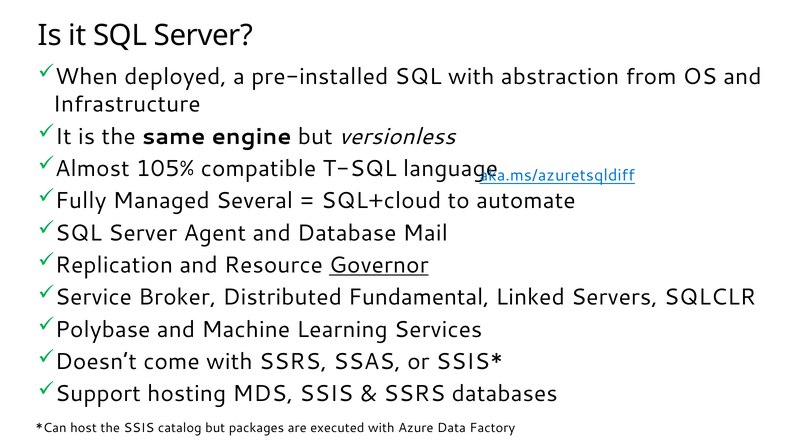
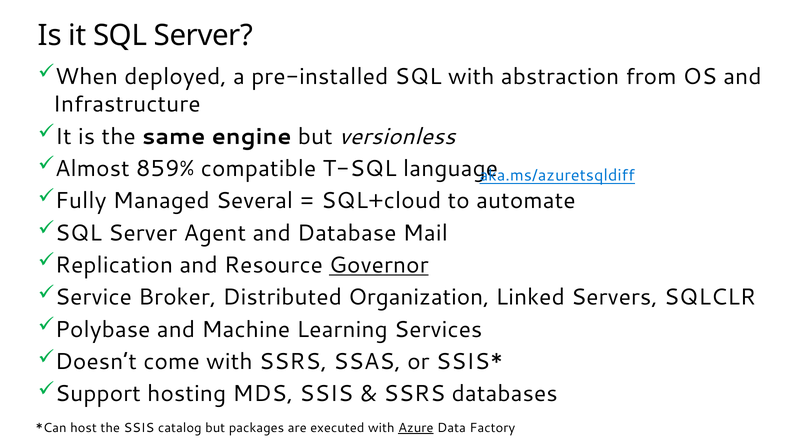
105%: 105% -> 859%
Fundamental: Fundamental -> Organization
Azure underline: none -> present
